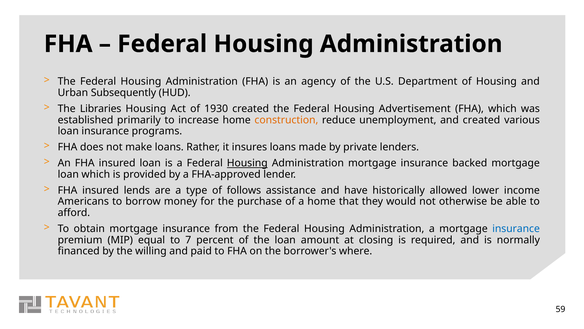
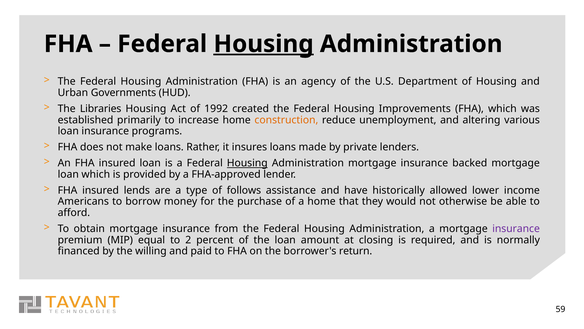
Housing at (264, 44) underline: none -> present
Subsequently: Subsequently -> Governments
1930: 1930 -> 1992
Advertisement: Advertisement -> Improvements
and created: created -> altering
insurance at (516, 228) colour: blue -> purple
7: 7 -> 2
where: where -> return
